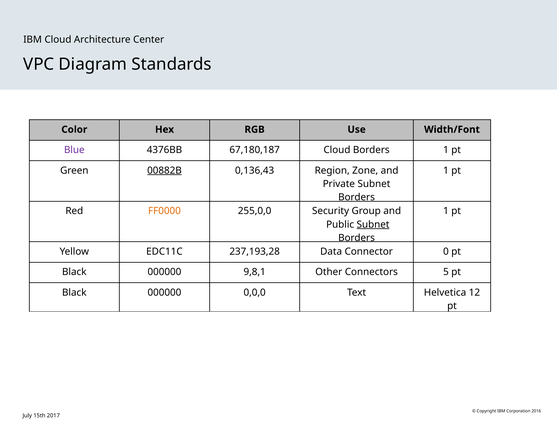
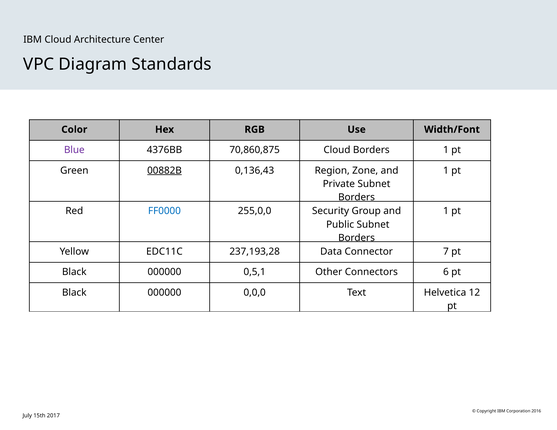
67,180,187: 67,180,187 -> 70,860,875
FF0000 colour: orange -> blue
Subnet at (373, 225) underline: present -> none
0: 0 -> 7
9,8,1: 9,8,1 -> 0,5,1
5: 5 -> 6
